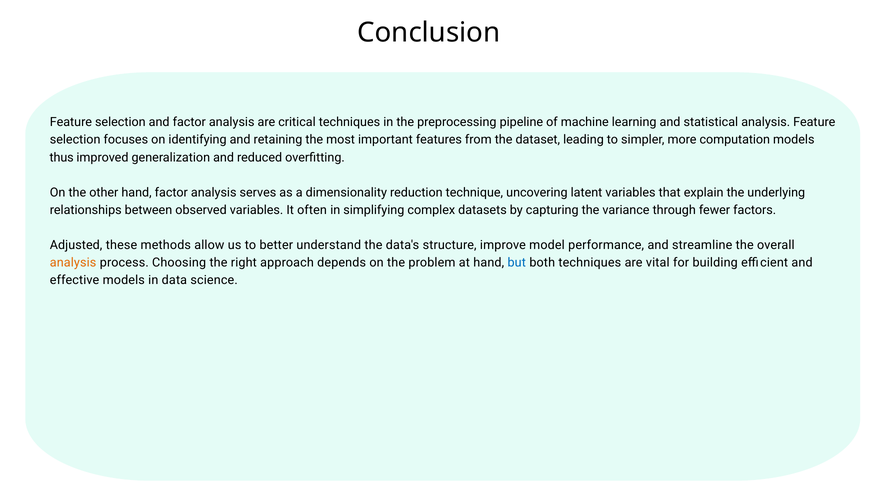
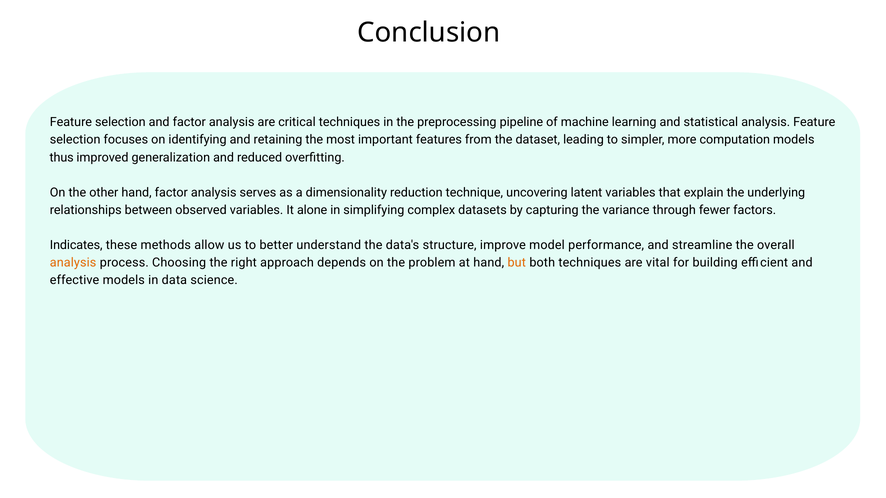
often: often -> alone
Adjusted: Adjusted -> Indicates
but colour: blue -> orange
